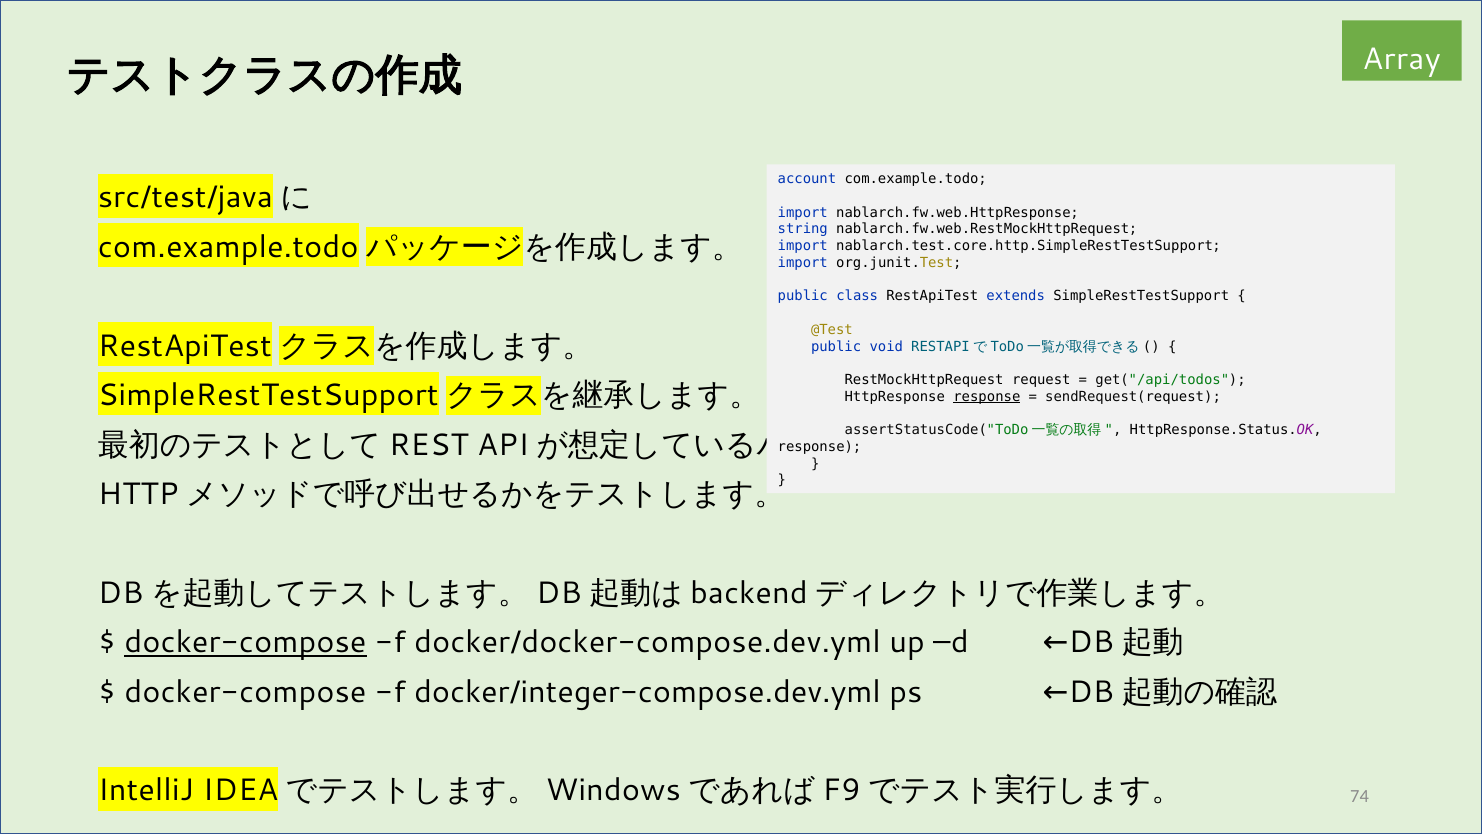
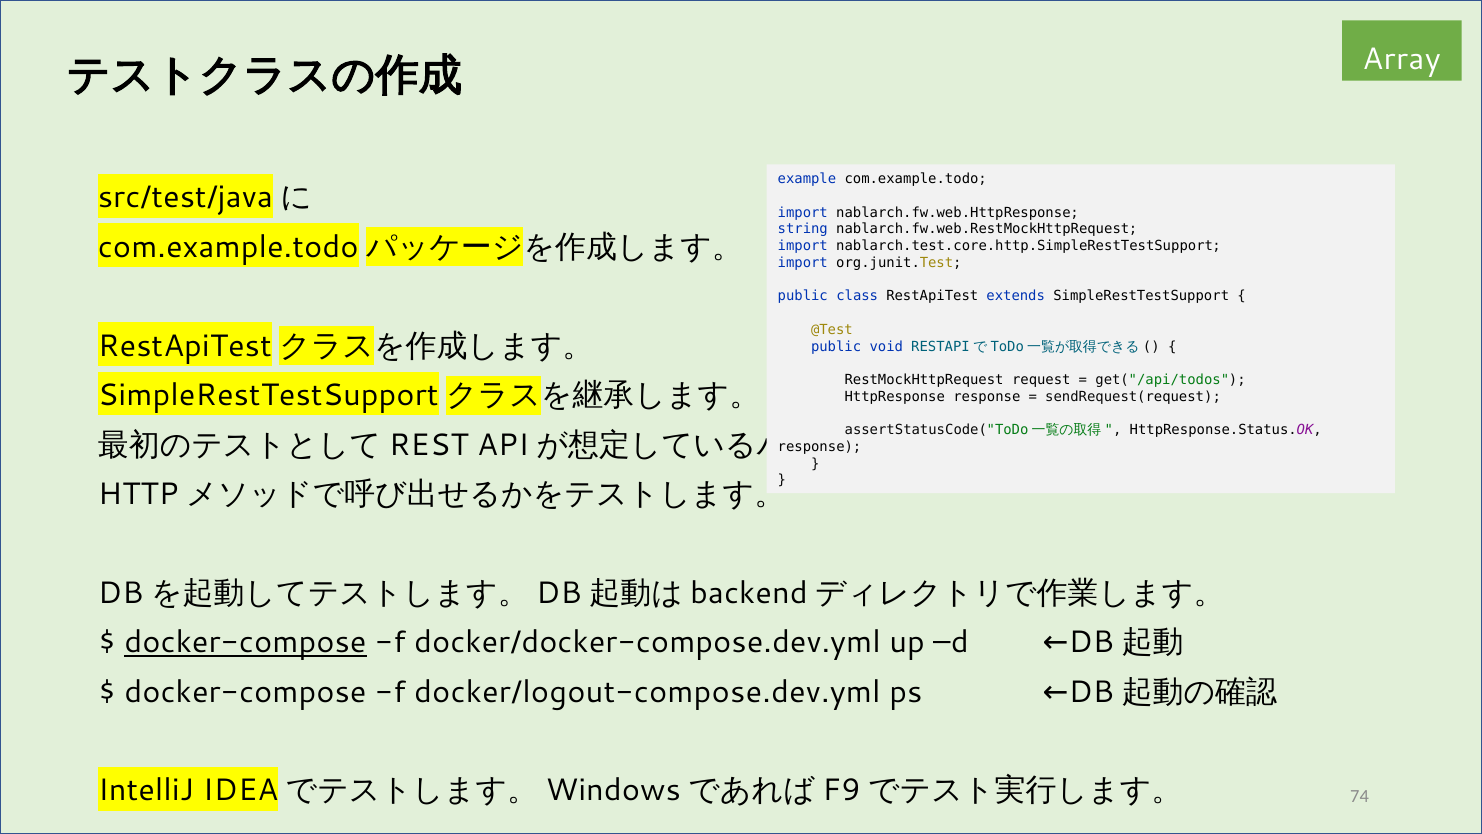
account: account -> example
response at (987, 396) underline: present -> none
docker/integer-compose.dev.yml: docker/integer-compose.dev.yml -> docker/logout-compose.dev.yml
